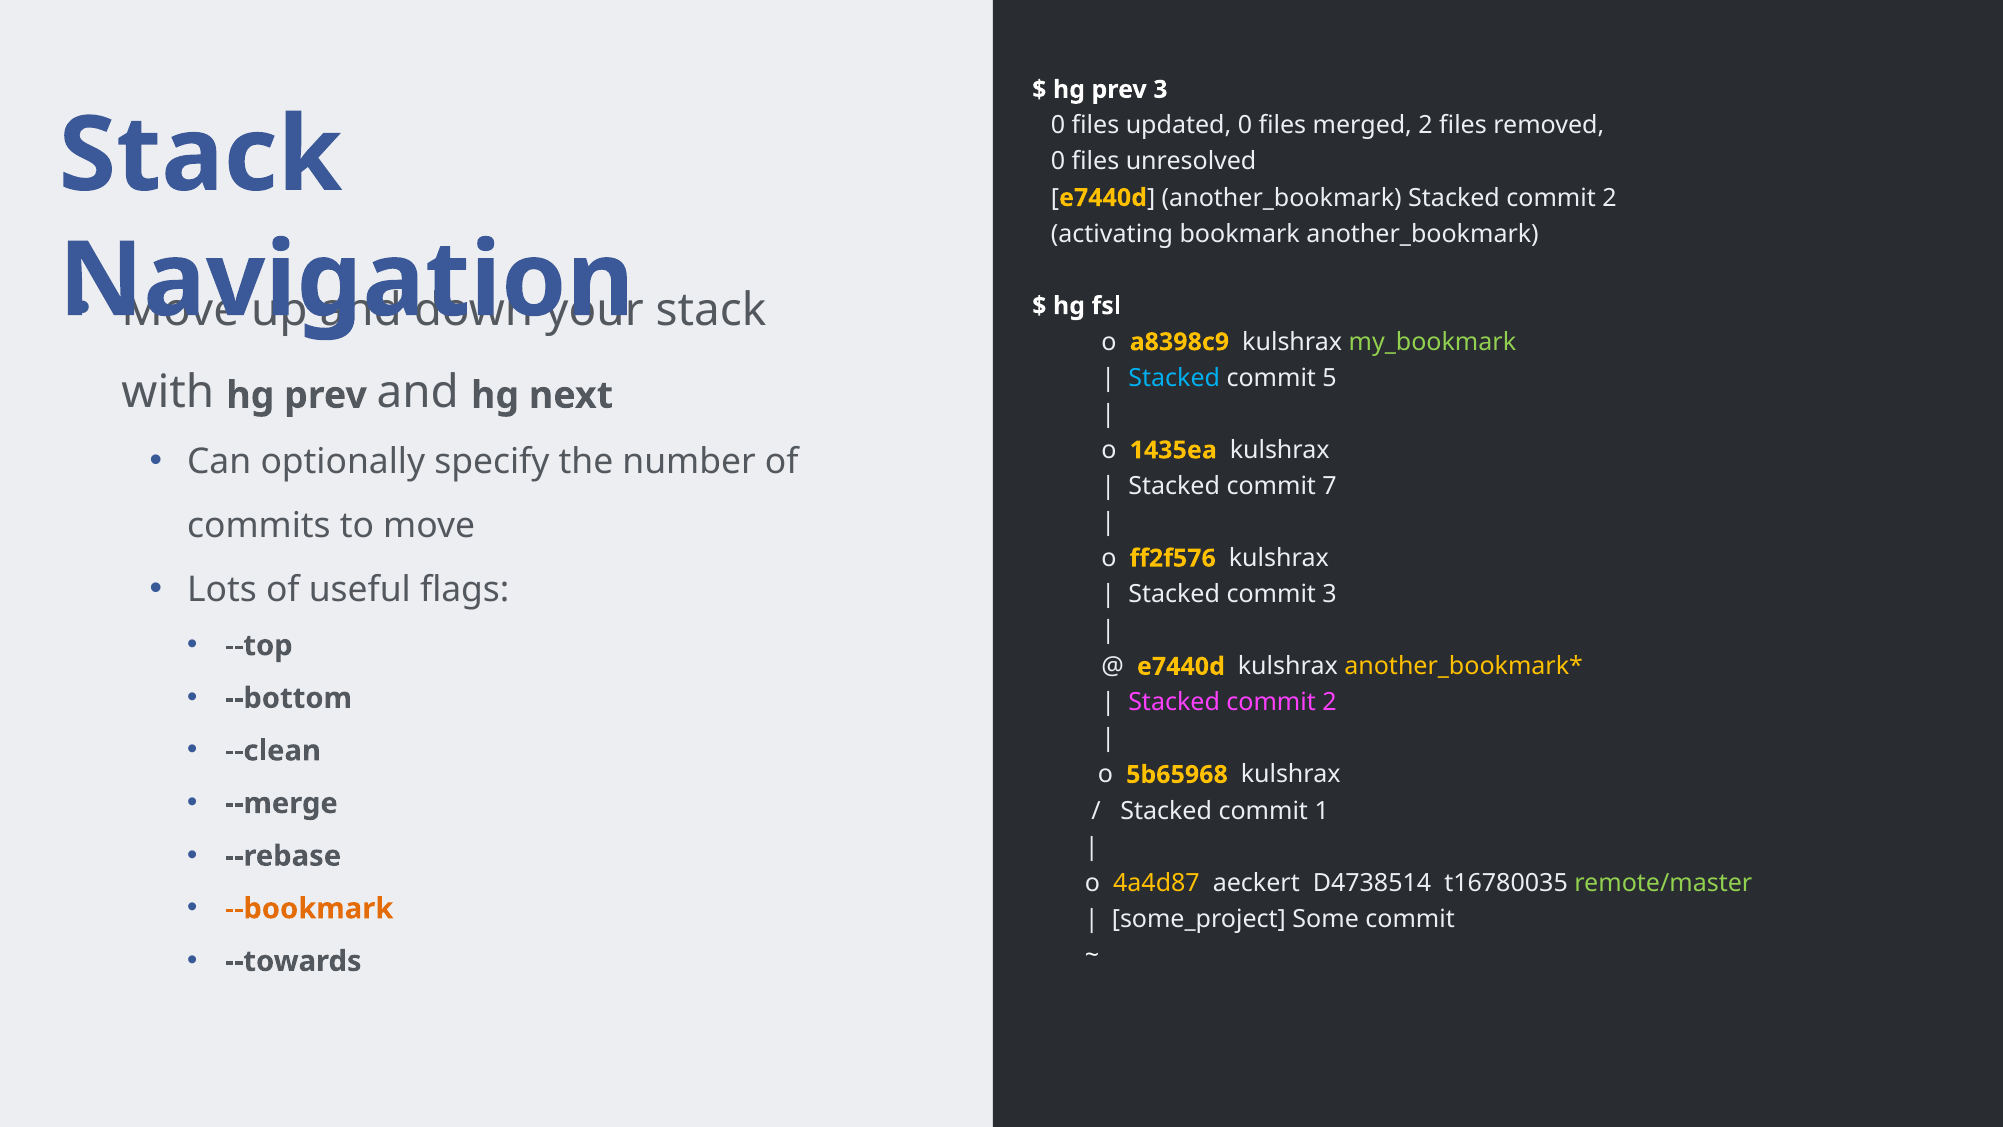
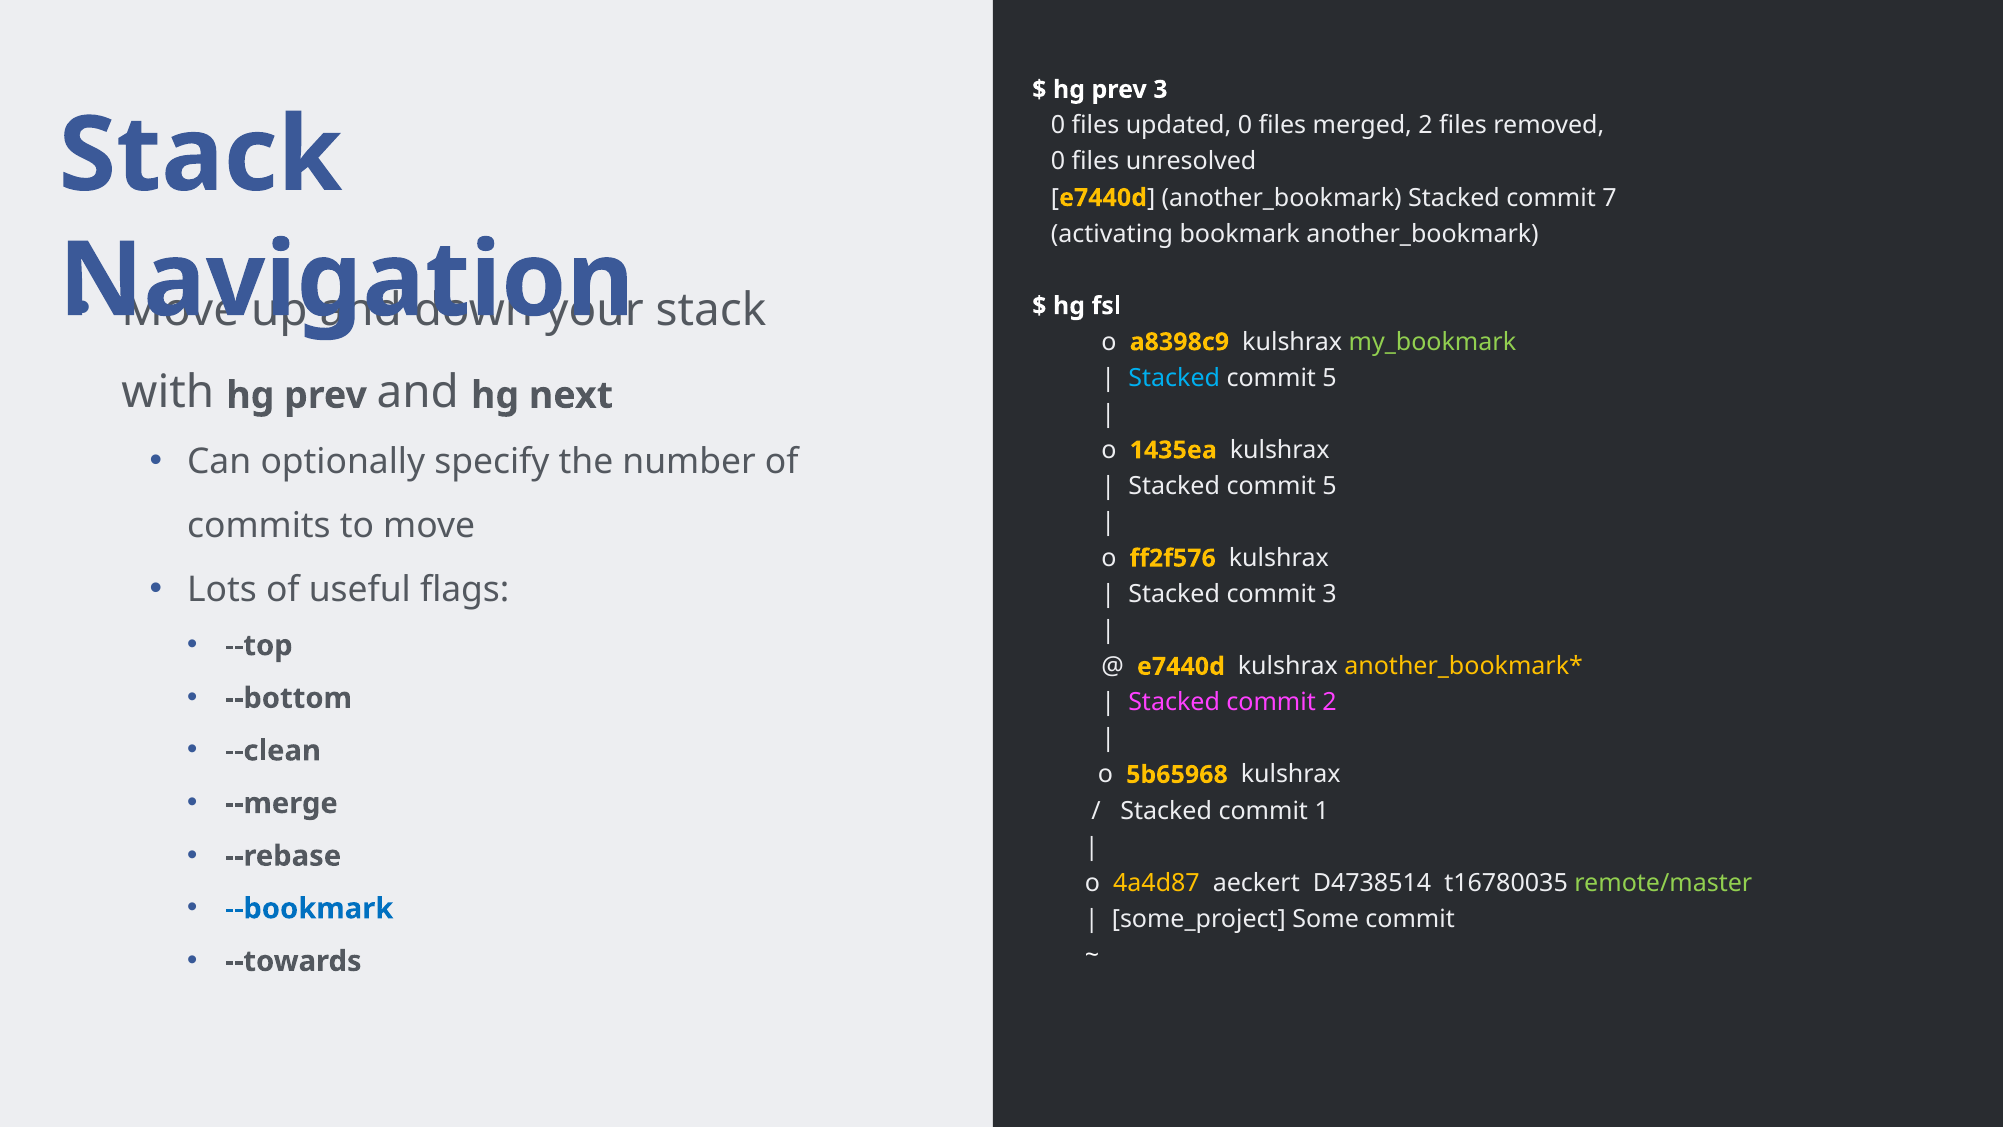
another_bookmark Stacked commit 2: 2 -> 7
7 at (1330, 486): 7 -> 5
--bookmark colour: orange -> blue
